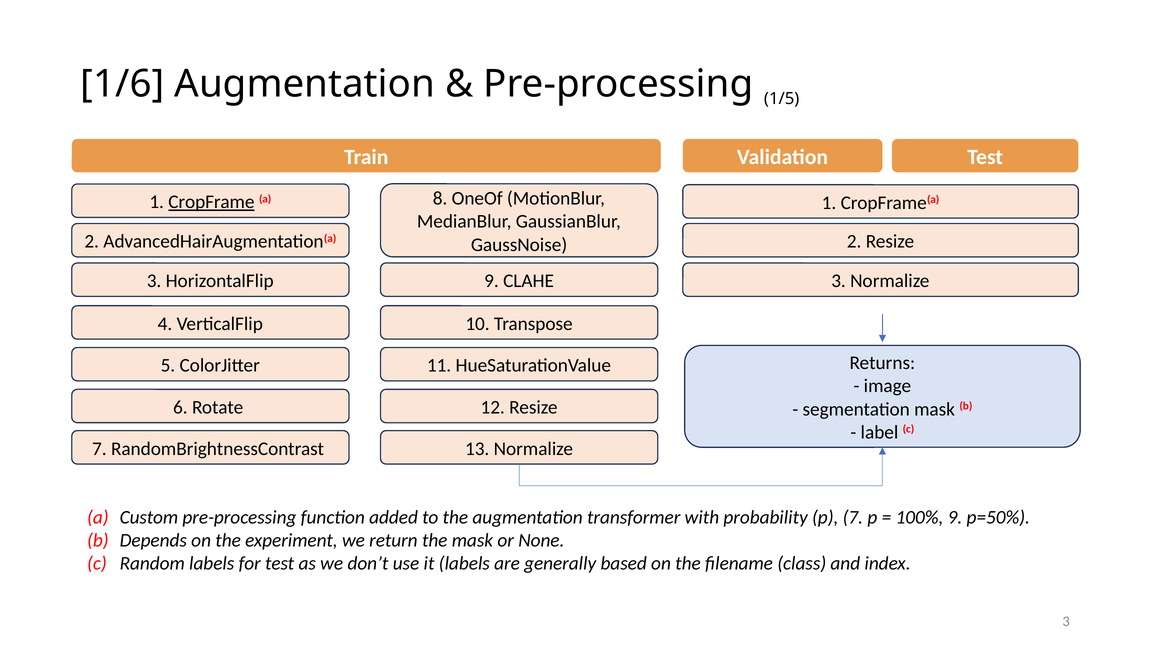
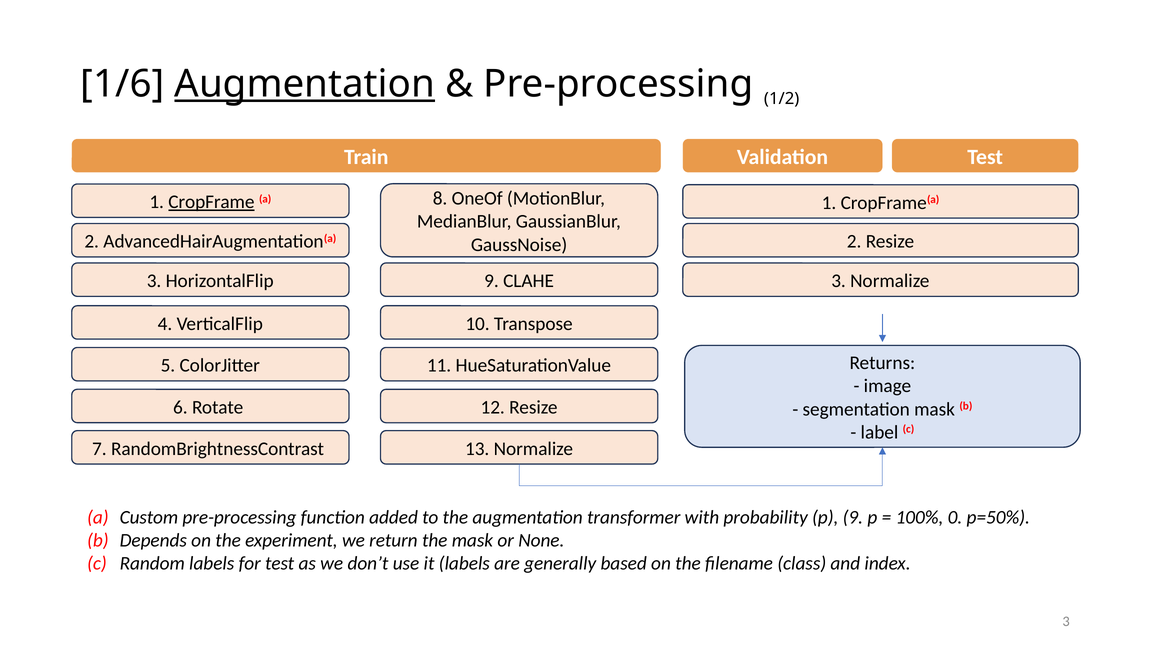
Augmentation at (305, 84) underline: none -> present
1/5: 1/5 -> 1/2
p 7: 7 -> 9
100% 9: 9 -> 0
